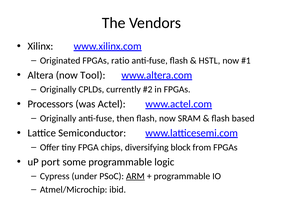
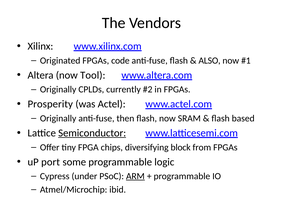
ratio: ratio -> code
HSTL: HSTL -> ALSO
Processors: Processors -> Prosperity
Semiconductor underline: none -> present
